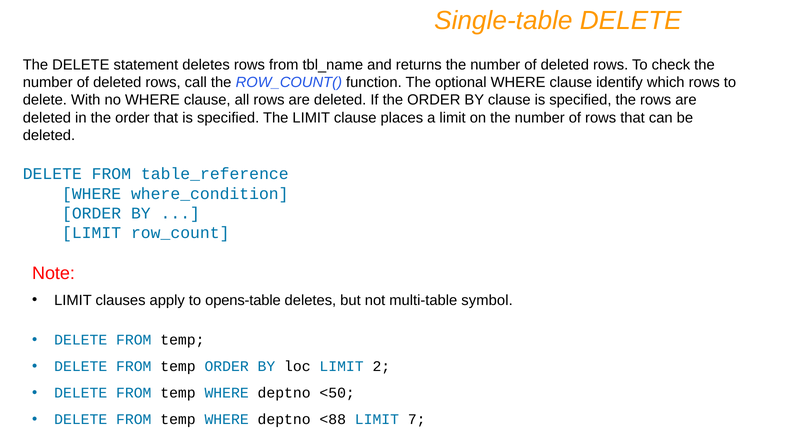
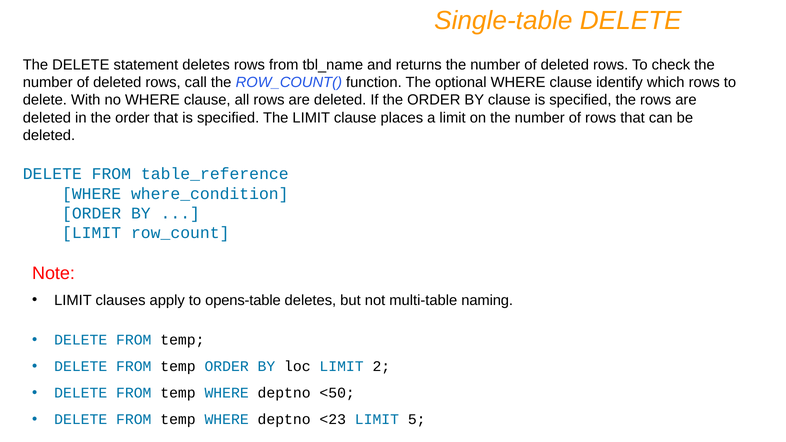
symbol: symbol -> naming
<88: <88 -> <23
7: 7 -> 5
